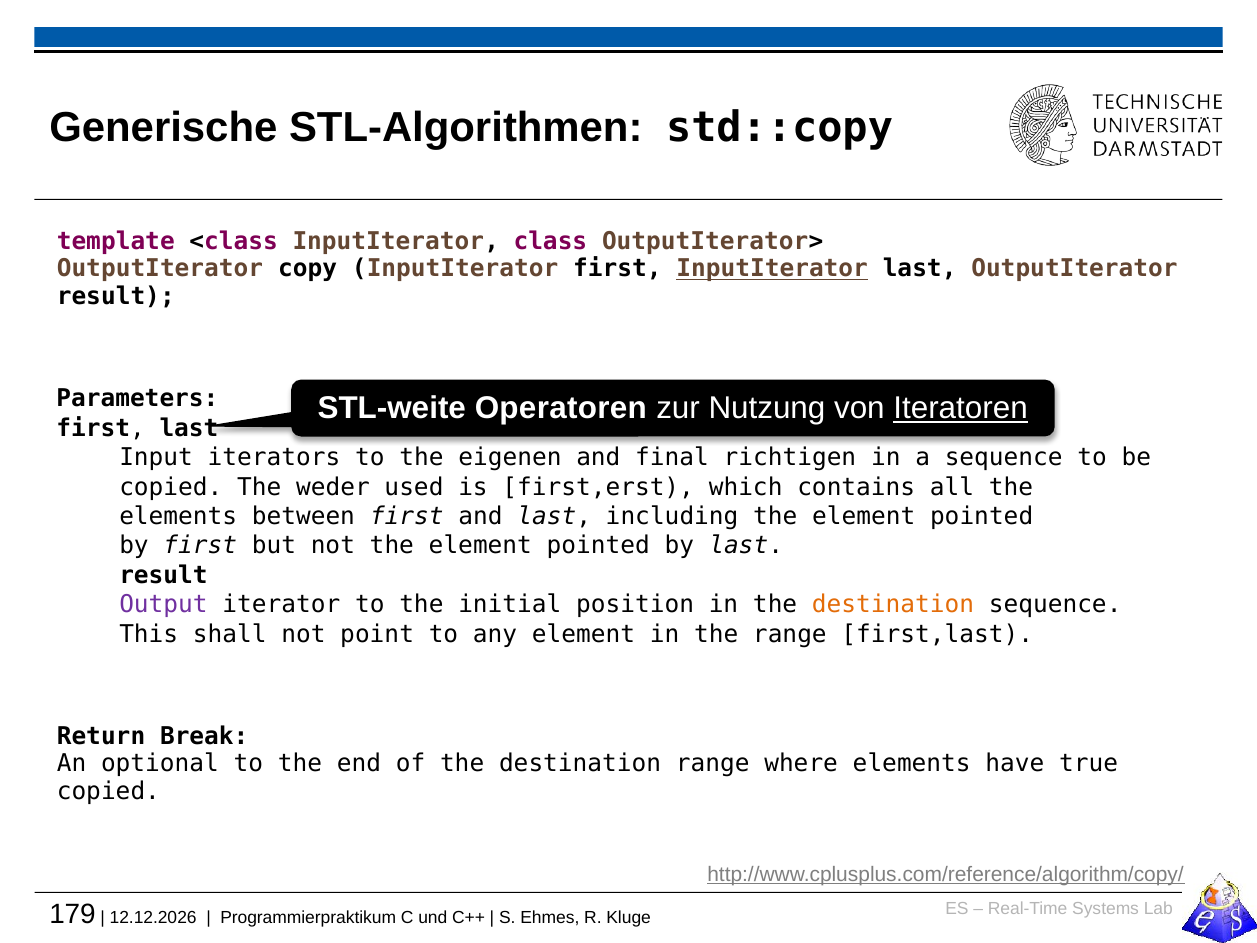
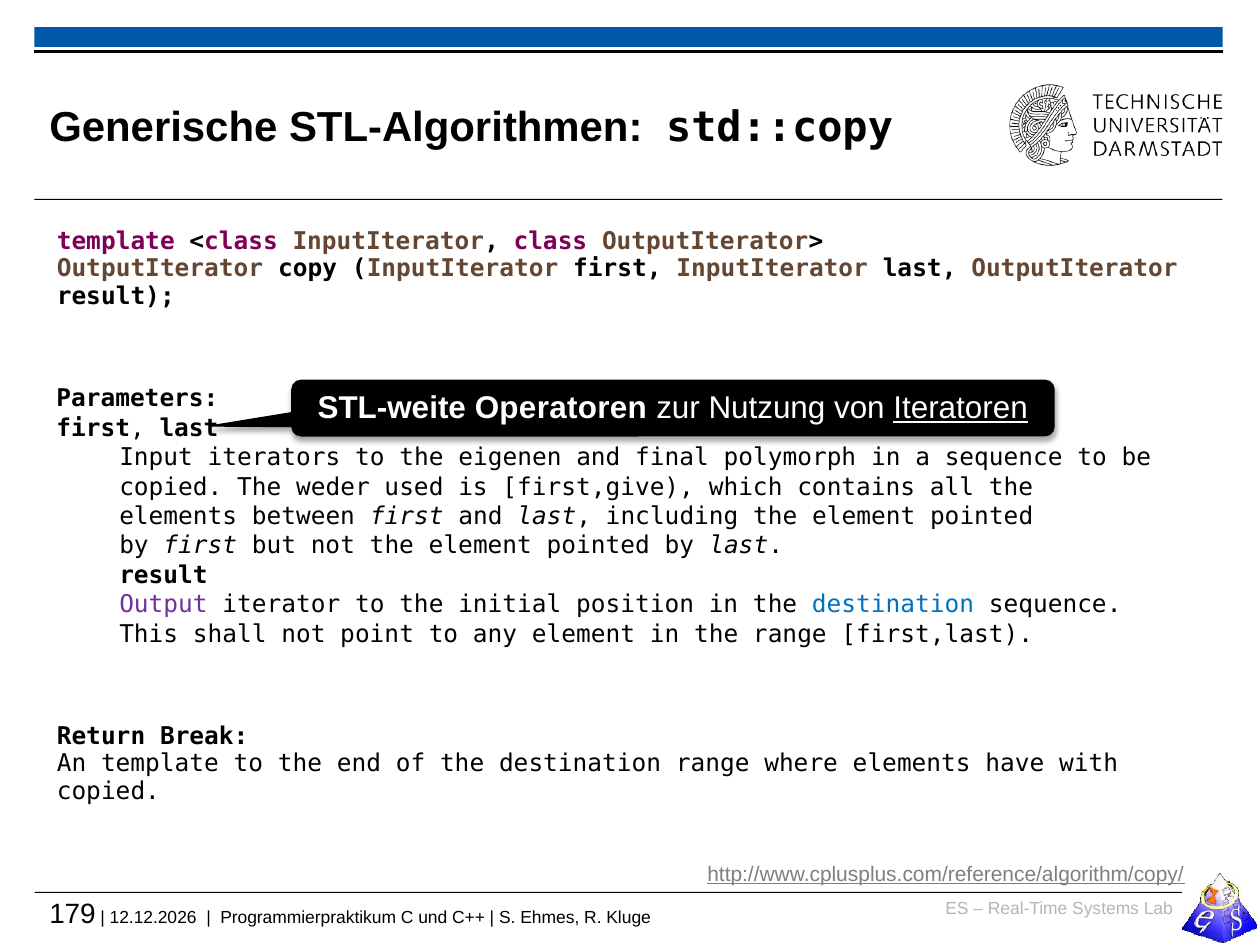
InputIterator at (772, 269) underline: present -> none
richtigen: richtigen -> polymorph
first,erst: first,erst -> first,give
destination at (893, 604) colour: orange -> blue
An optional: optional -> template
true: true -> with
